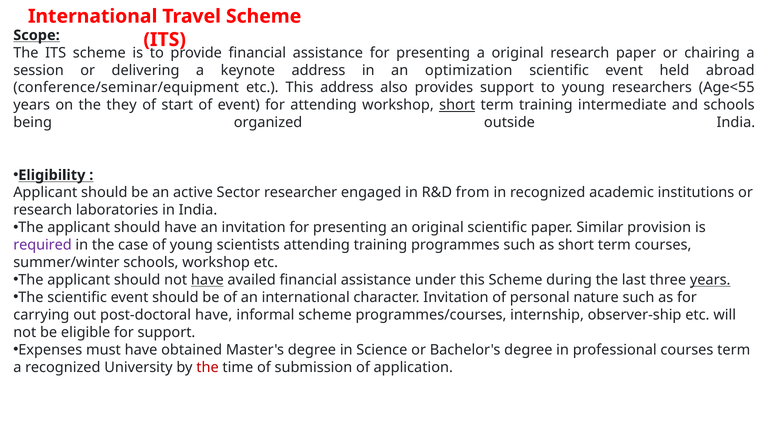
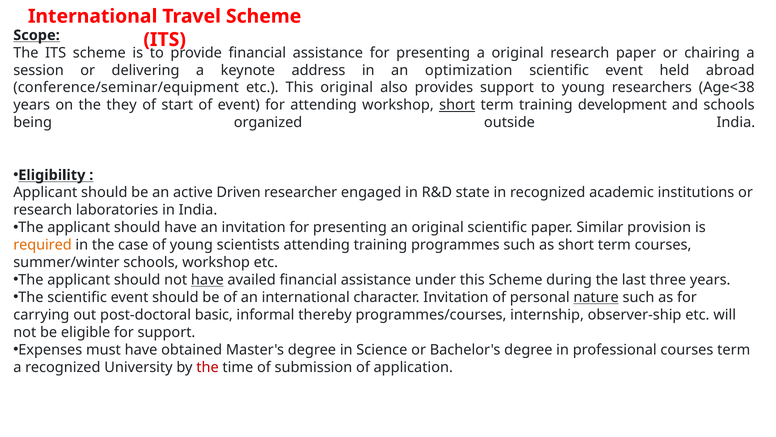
This address: address -> original
Age<55: Age<55 -> Age<38
intermediate: intermediate -> development
Sector: Sector -> Driven
from: from -> state
required colour: purple -> orange
years at (710, 280) underline: present -> none
nature underline: none -> present
post-doctoral have: have -> basic
informal scheme: scheme -> thereby
